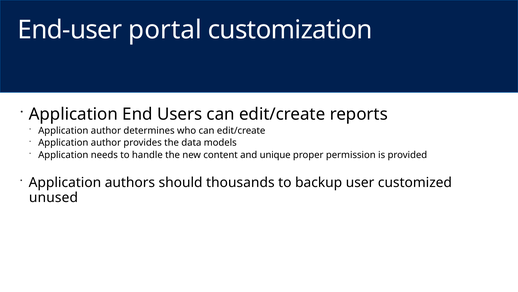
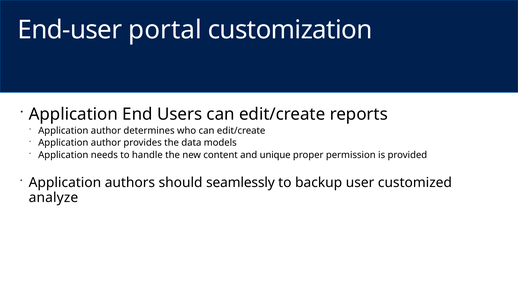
thousands: thousands -> seamlessly
unused: unused -> analyze
